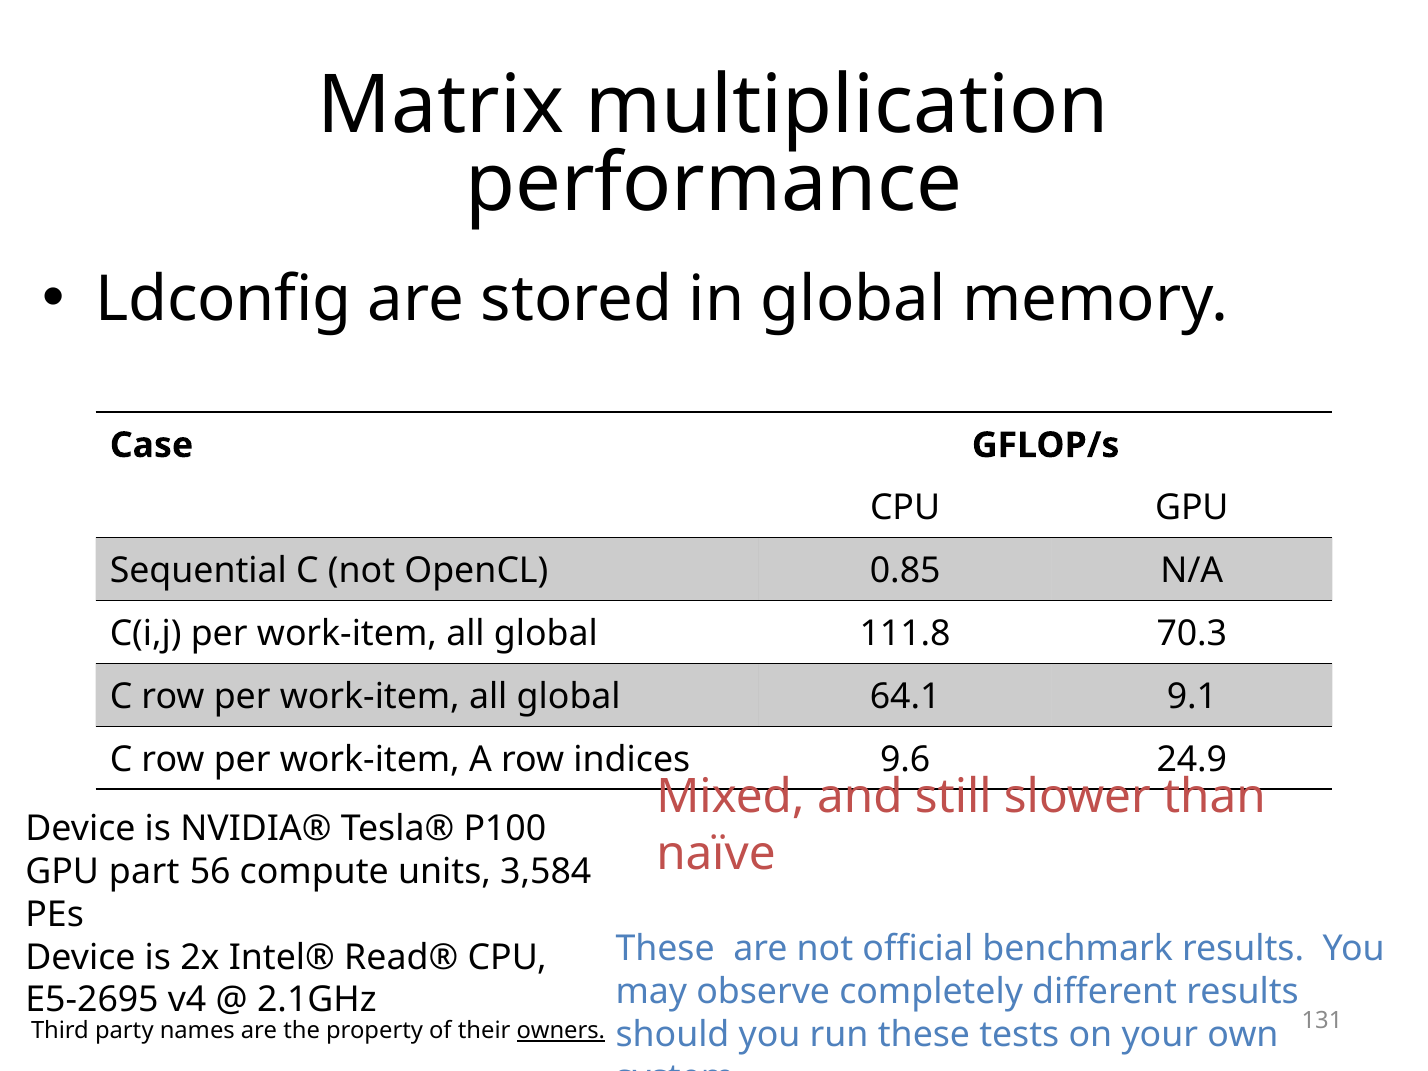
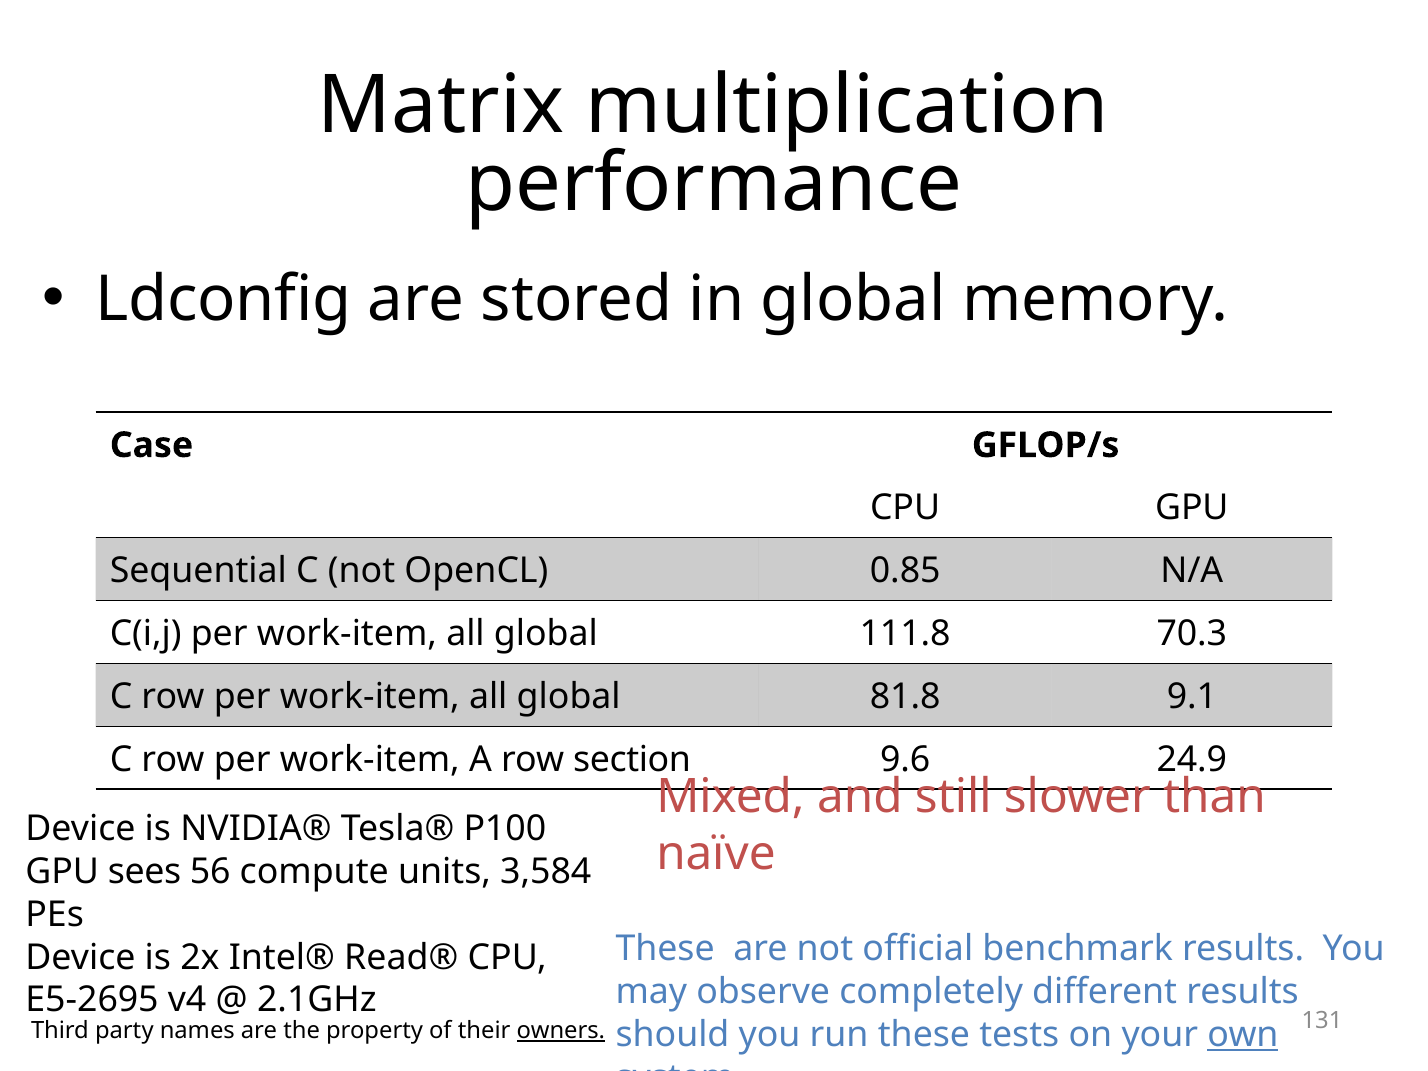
64.1: 64.1 -> 81.8
indices: indices -> section
part: part -> sees
own underline: none -> present
